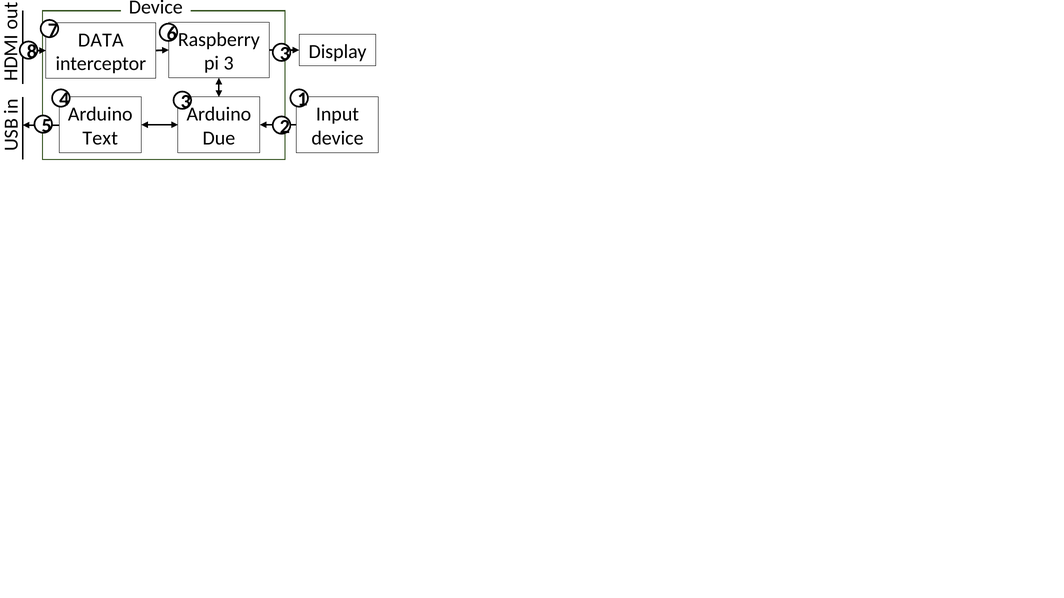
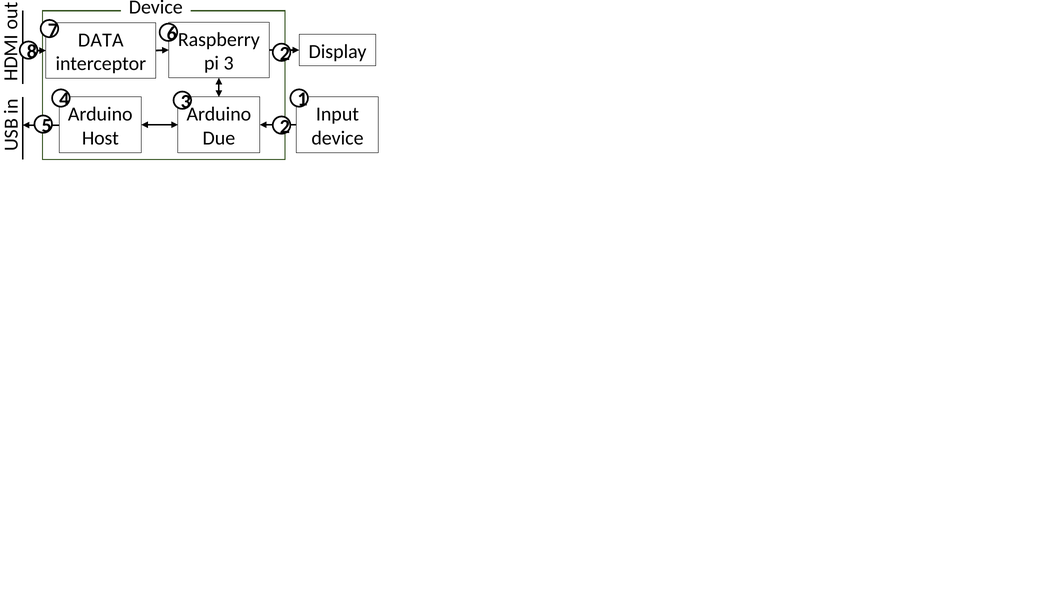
8 3: 3 -> 2
Text: Text -> Host
